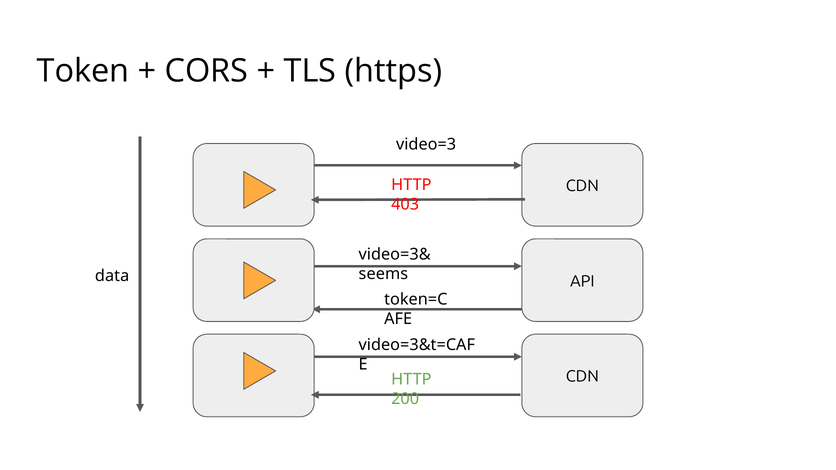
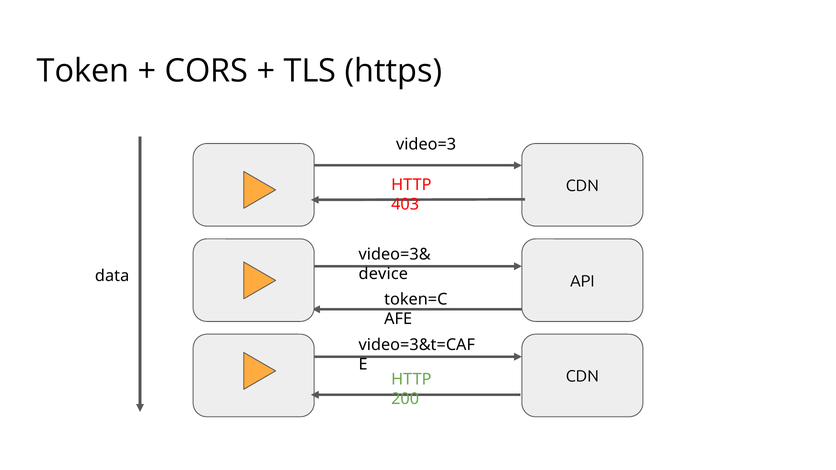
seems: seems -> device
